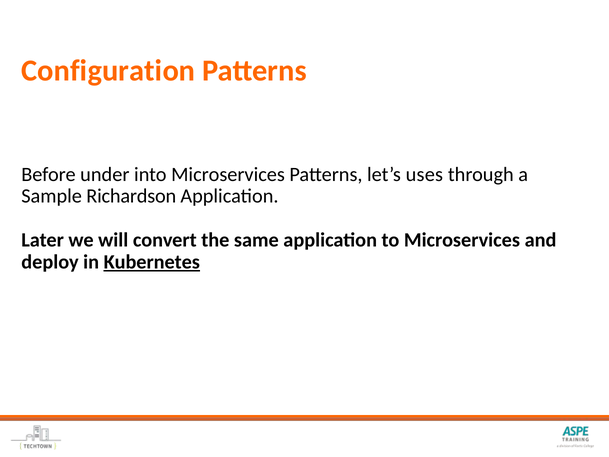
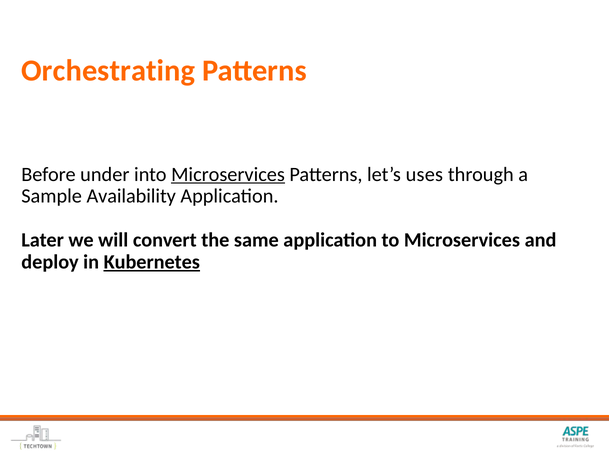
Configuration: Configuration -> Orchestrating
Microservices at (228, 174) underline: none -> present
Richardson: Richardson -> Availability
